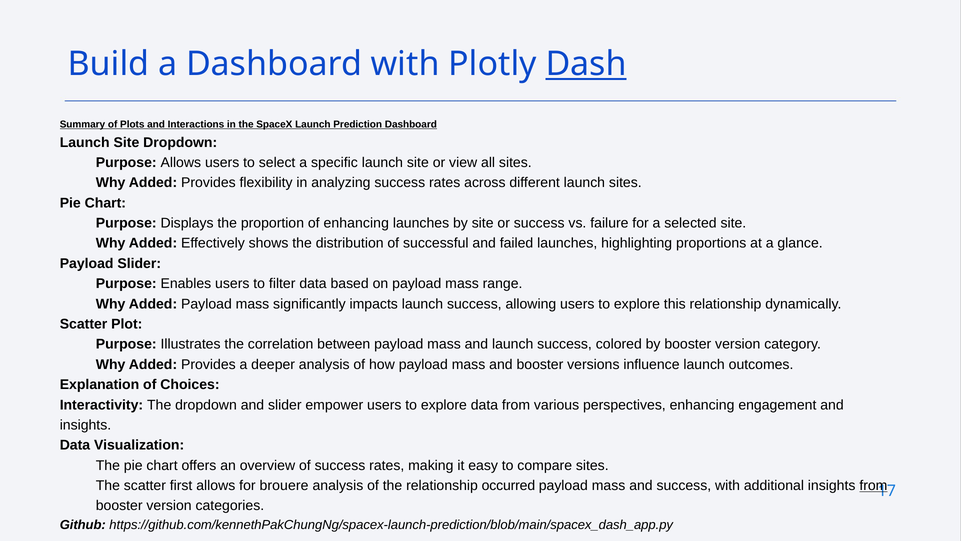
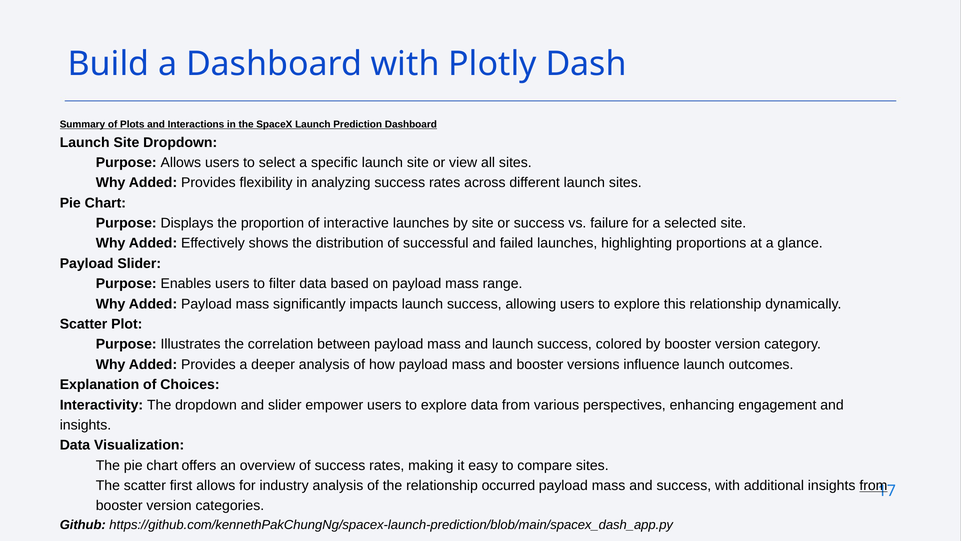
Dash underline: present -> none
of enhancing: enhancing -> interactive
brouere: brouere -> industry
